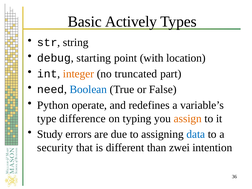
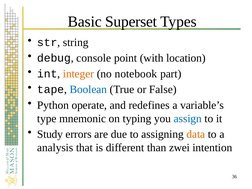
Actively: Actively -> Superset
starting: starting -> console
truncated: truncated -> notebook
need: need -> tape
difference: difference -> mnemonic
assign colour: orange -> blue
data colour: blue -> orange
security: security -> analysis
